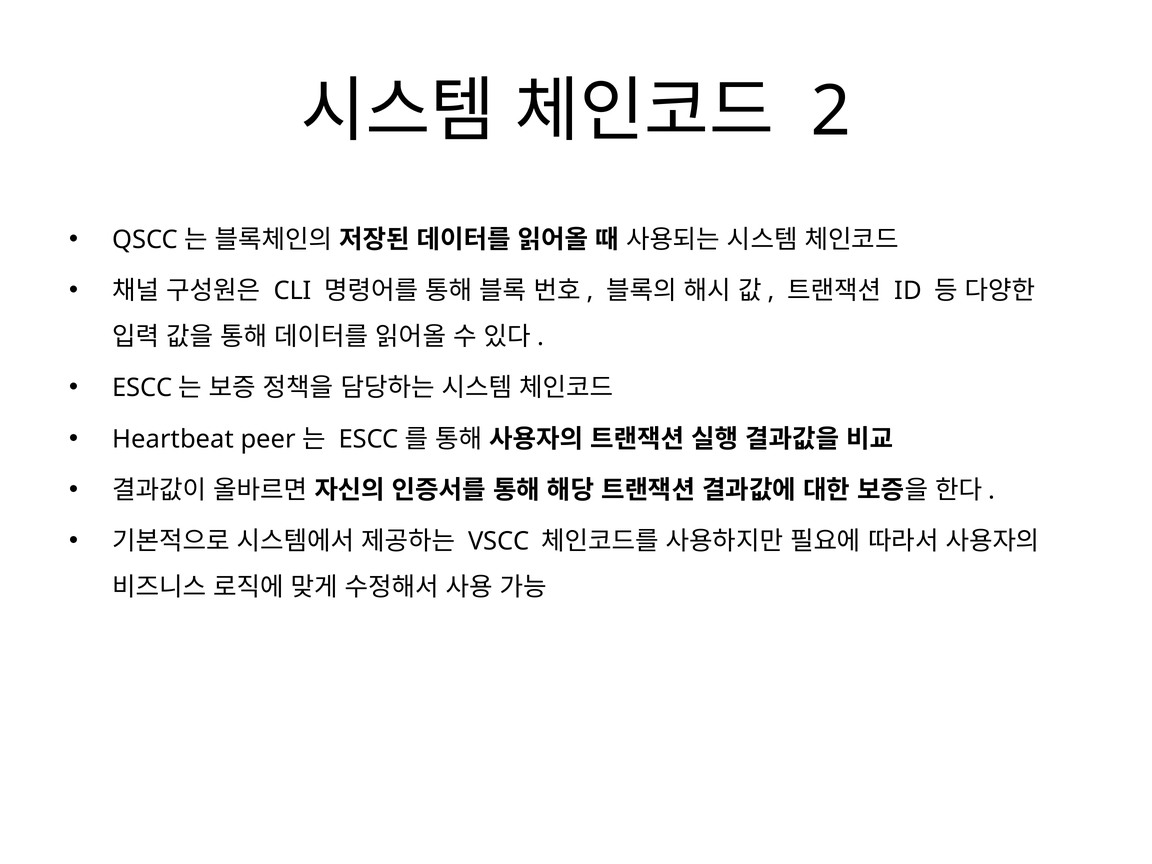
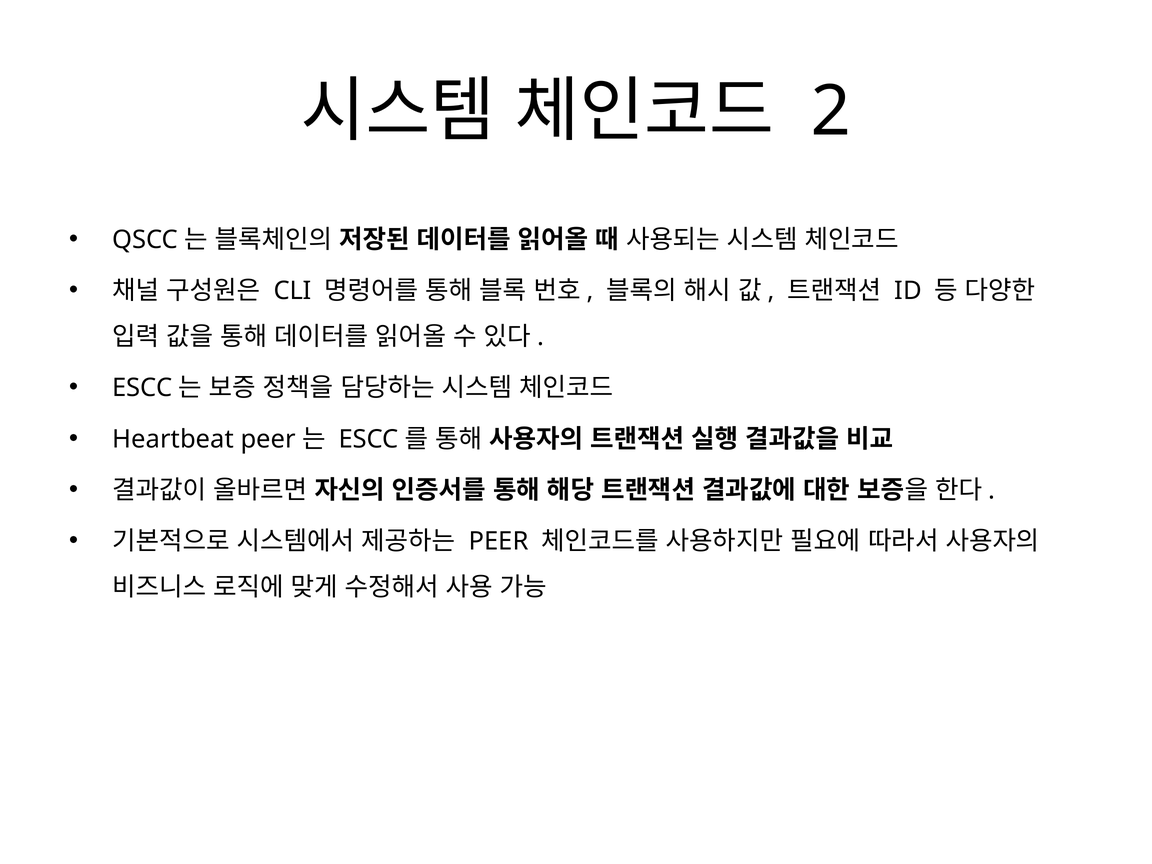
VSCC: VSCC -> PEER
